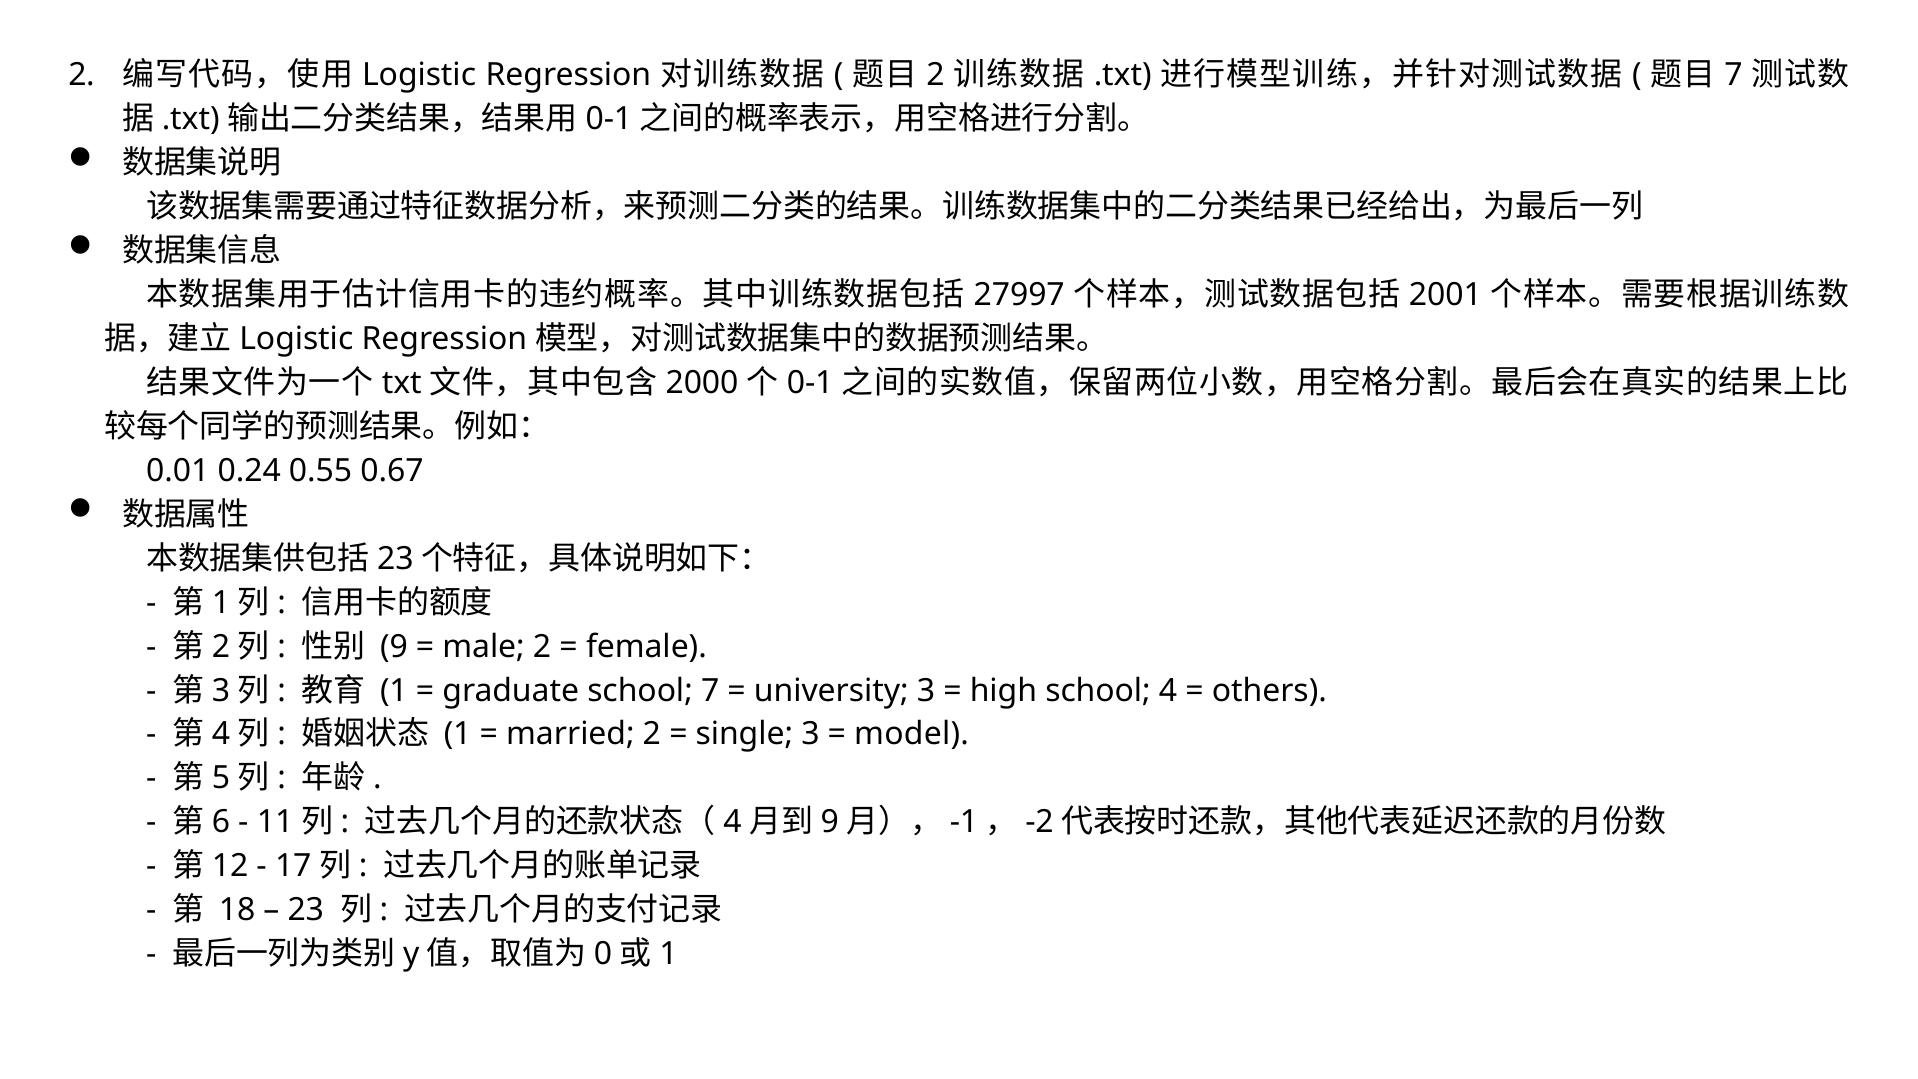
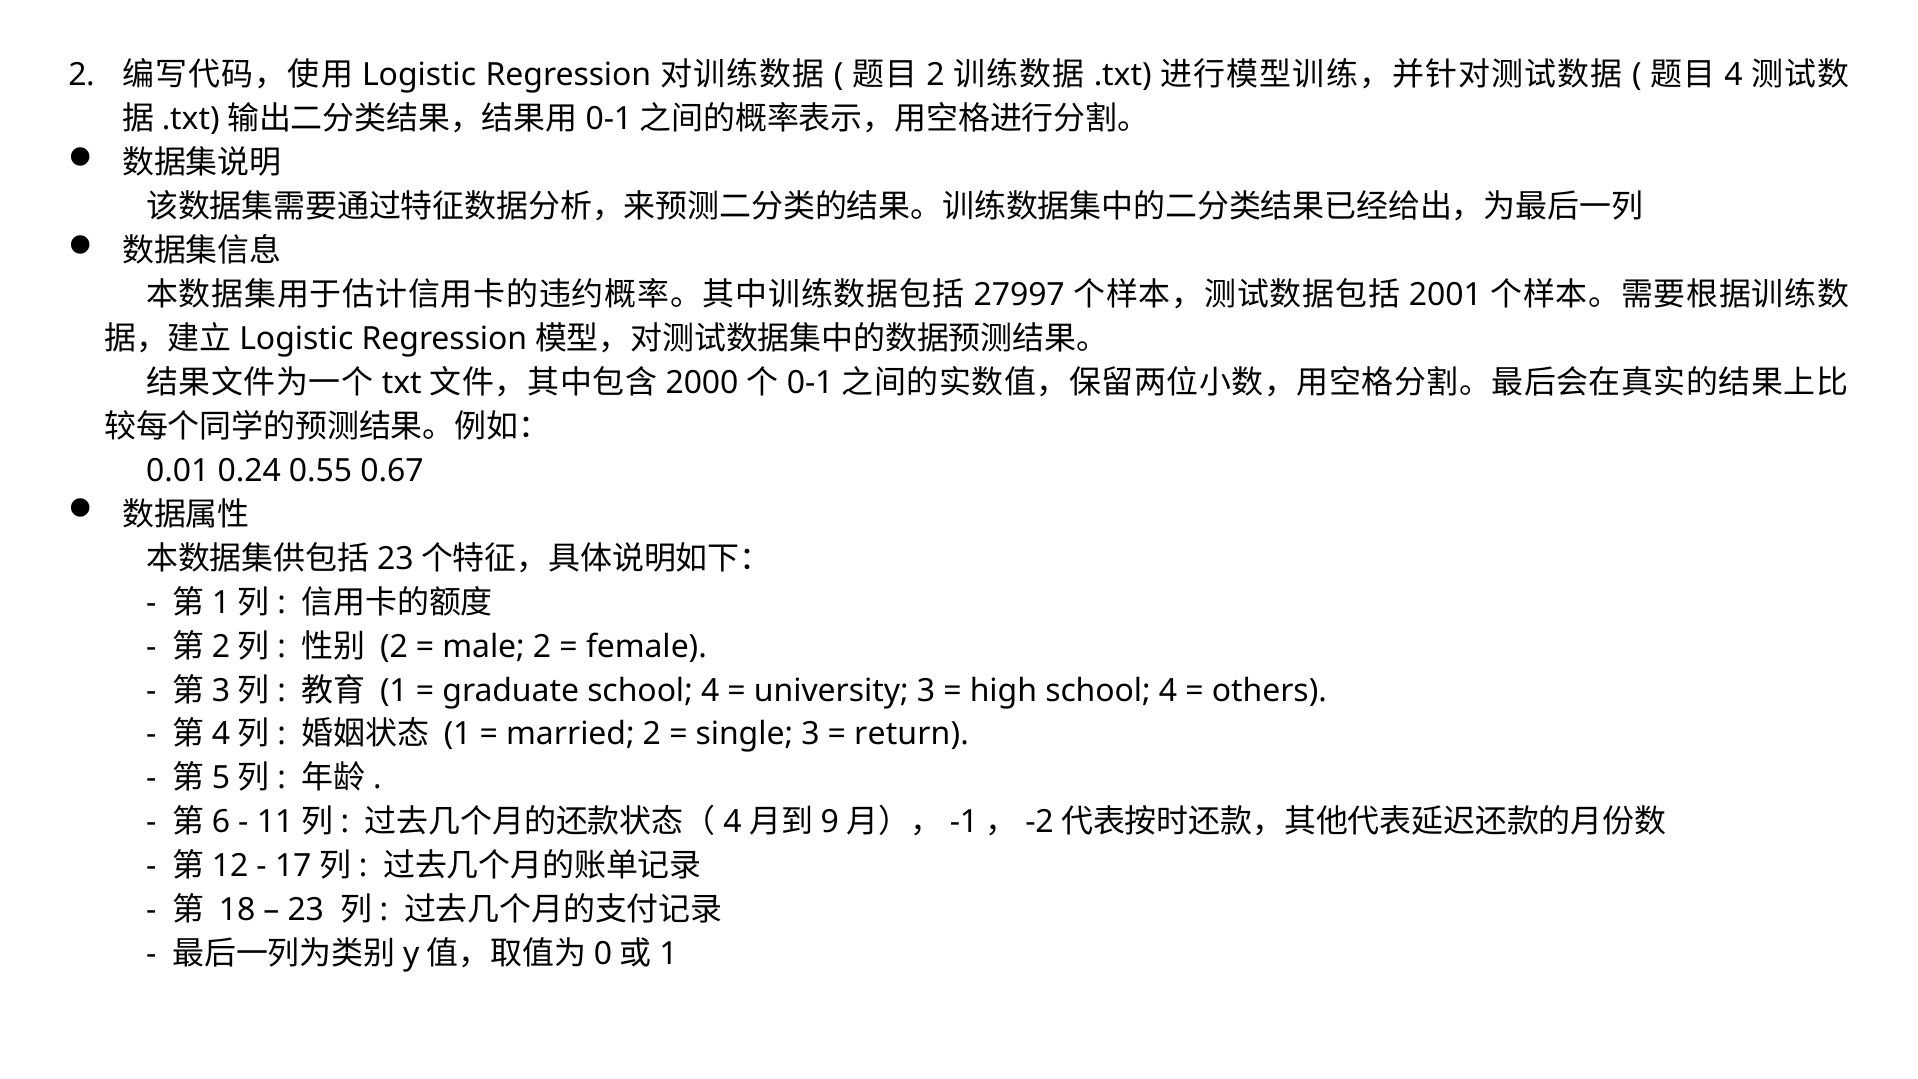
7 at (1733, 75): 7 -> 4
9 at (394, 646): 9 -> 2
graduate school 7: 7 -> 4
model: model -> return
